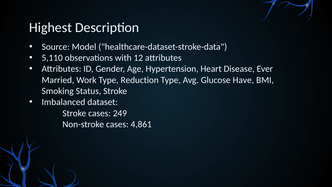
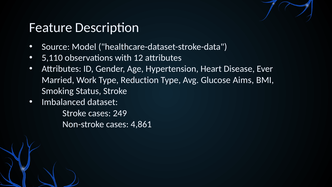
Highest: Highest -> Feature
Have: Have -> Aims
